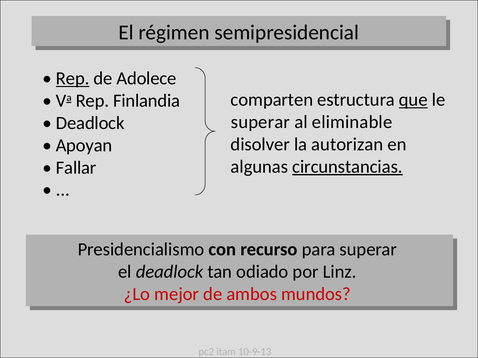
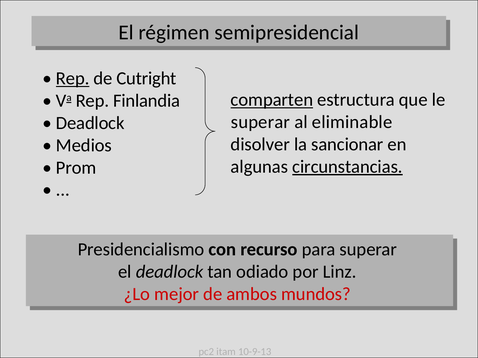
Adolece: Adolece -> Cutright
comparten underline: none -> present
que underline: present -> none
autorizan: autorizan -> sancionar
Apoyan: Apoyan -> Medios
Fallar: Fallar -> Prom
